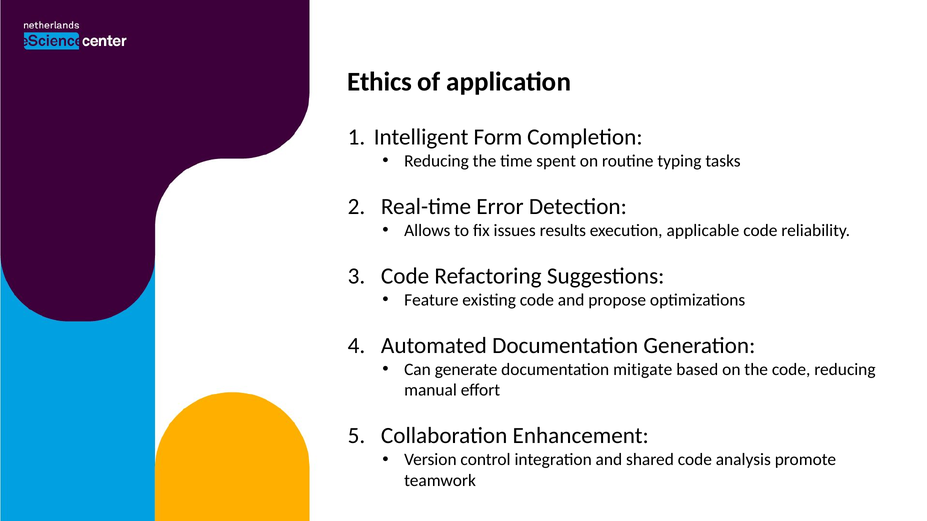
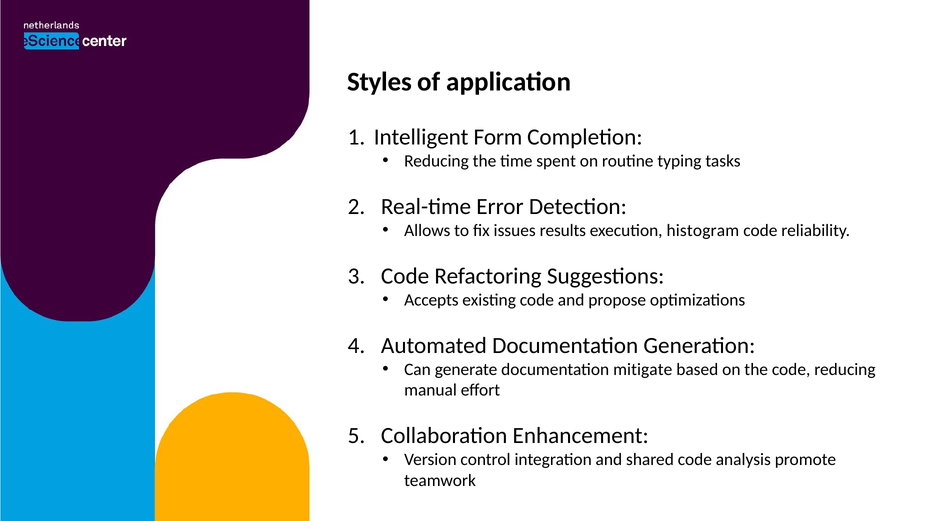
Ethics: Ethics -> Styles
applicable: applicable -> histogram
Feature: Feature -> Accepts
